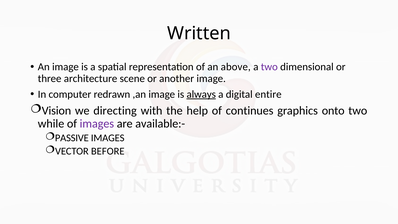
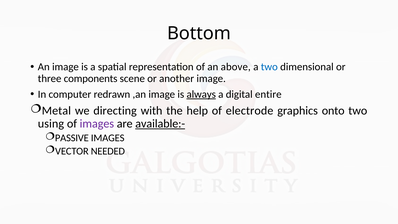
Written: Written -> Bottom
two at (269, 67) colour: purple -> blue
architecture: architecture -> components
Vision: Vision -> Metal
continues: continues -> electrode
while: while -> using
available:- underline: none -> present
BEFORE: BEFORE -> NEEDED
